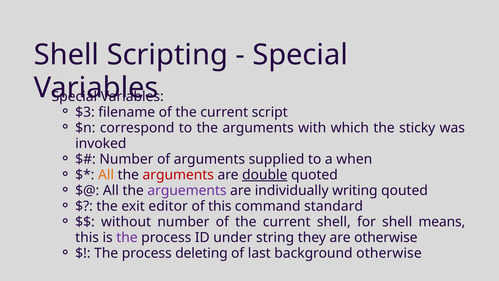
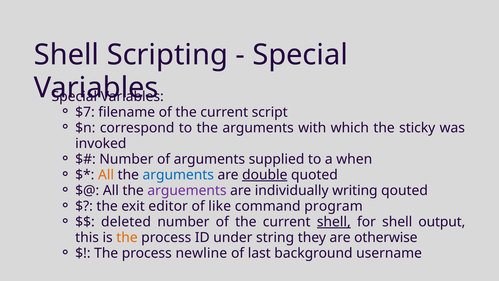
$3: $3 -> $7
arguments at (178, 175) colour: red -> blue
of this: this -> like
standard: standard -> program
without: without -> deleted
shell at (334, 222) underline: none -> present
means: means -> output
the at (127, 237) colour: purple -> orange
deleting: deleting -> newline
background otherwise: otherwise -> username
